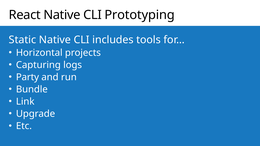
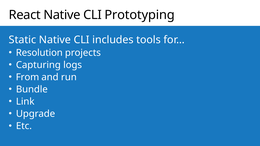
Horizontal: Horizontal -> Resolution
Party: Party -> From
